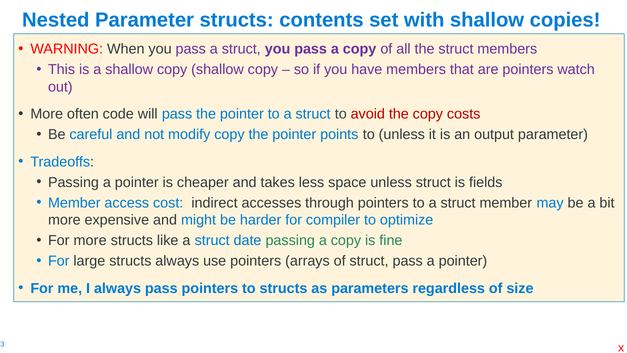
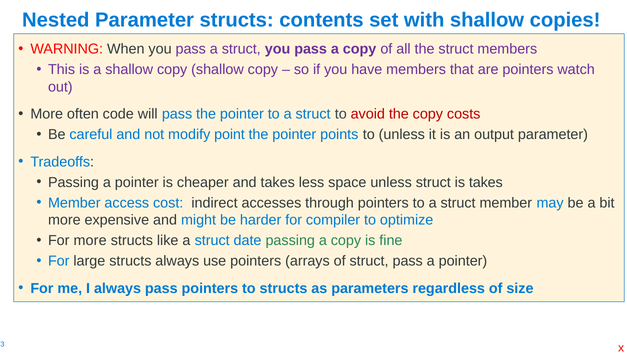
modify copy: copy -> point
is fields: fields -> takes
